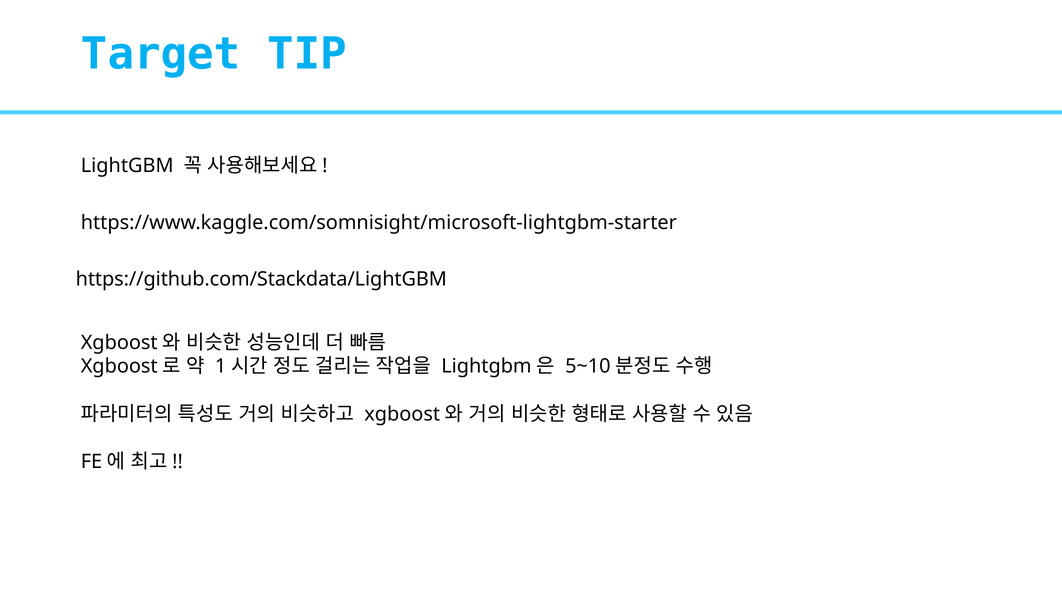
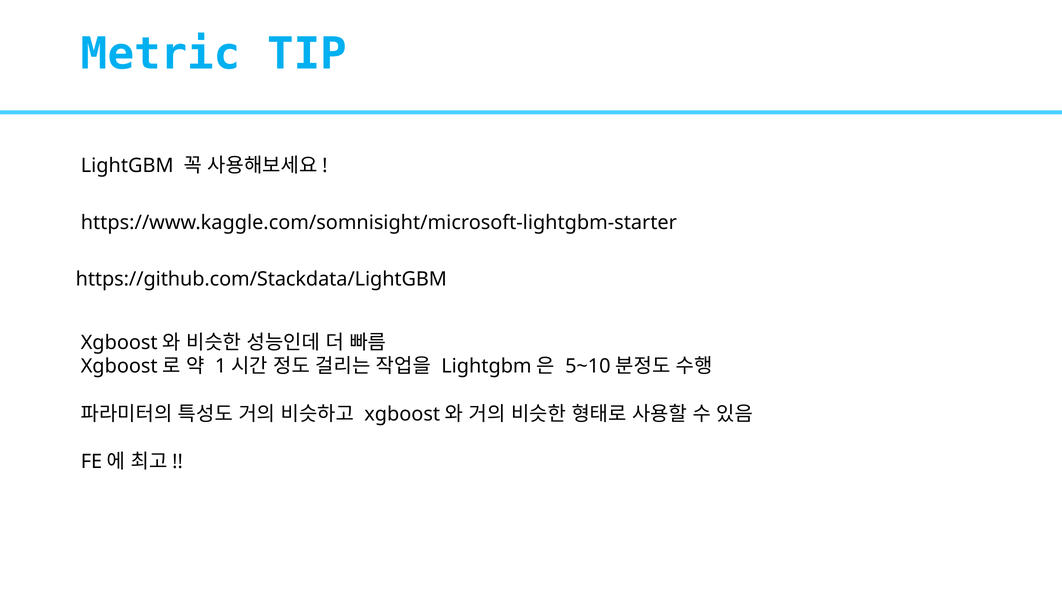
Target: Target -> Metric
